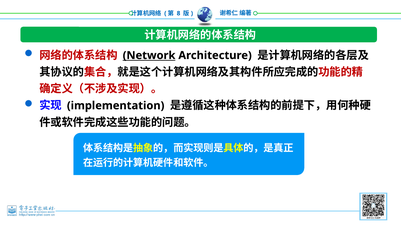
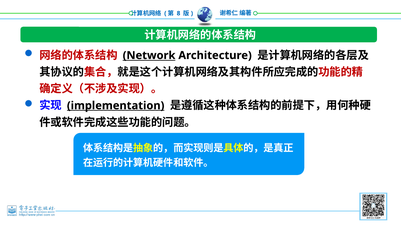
implementation underline: none -> present
